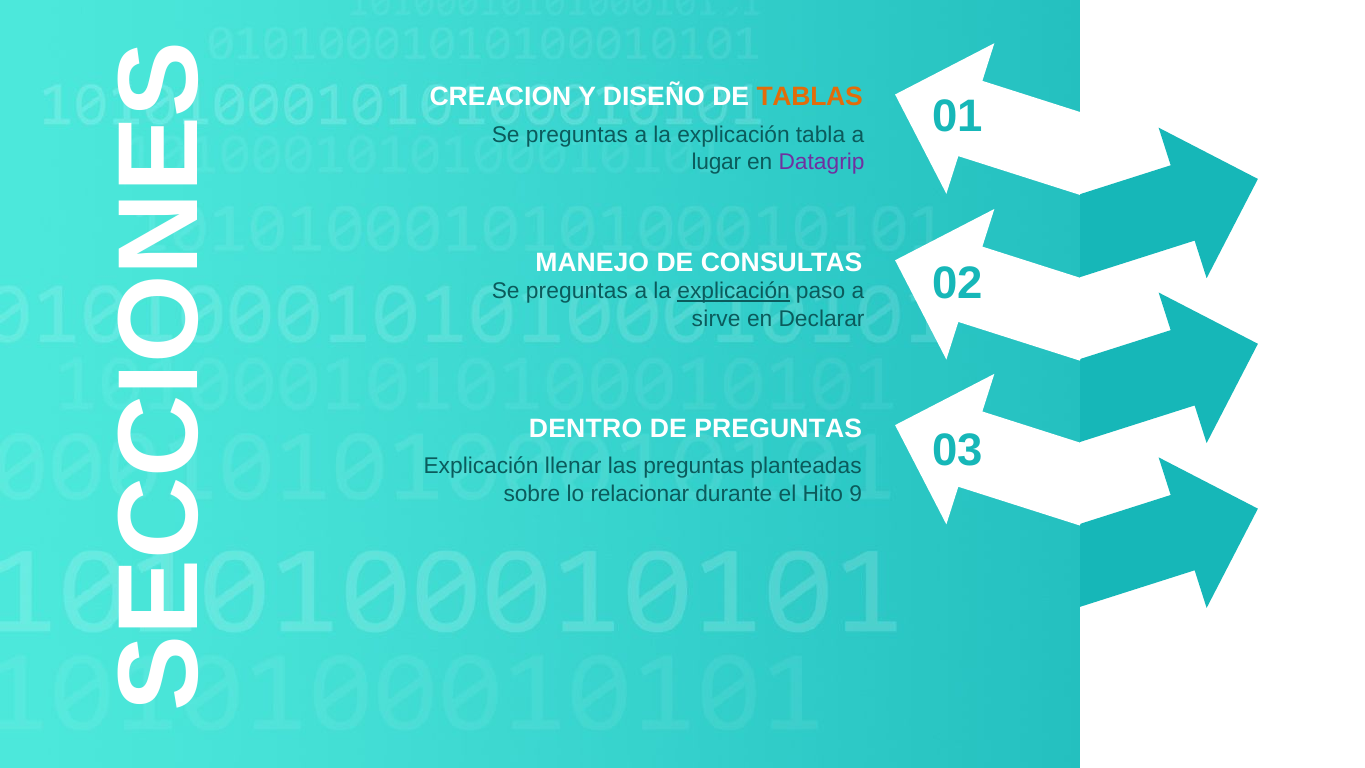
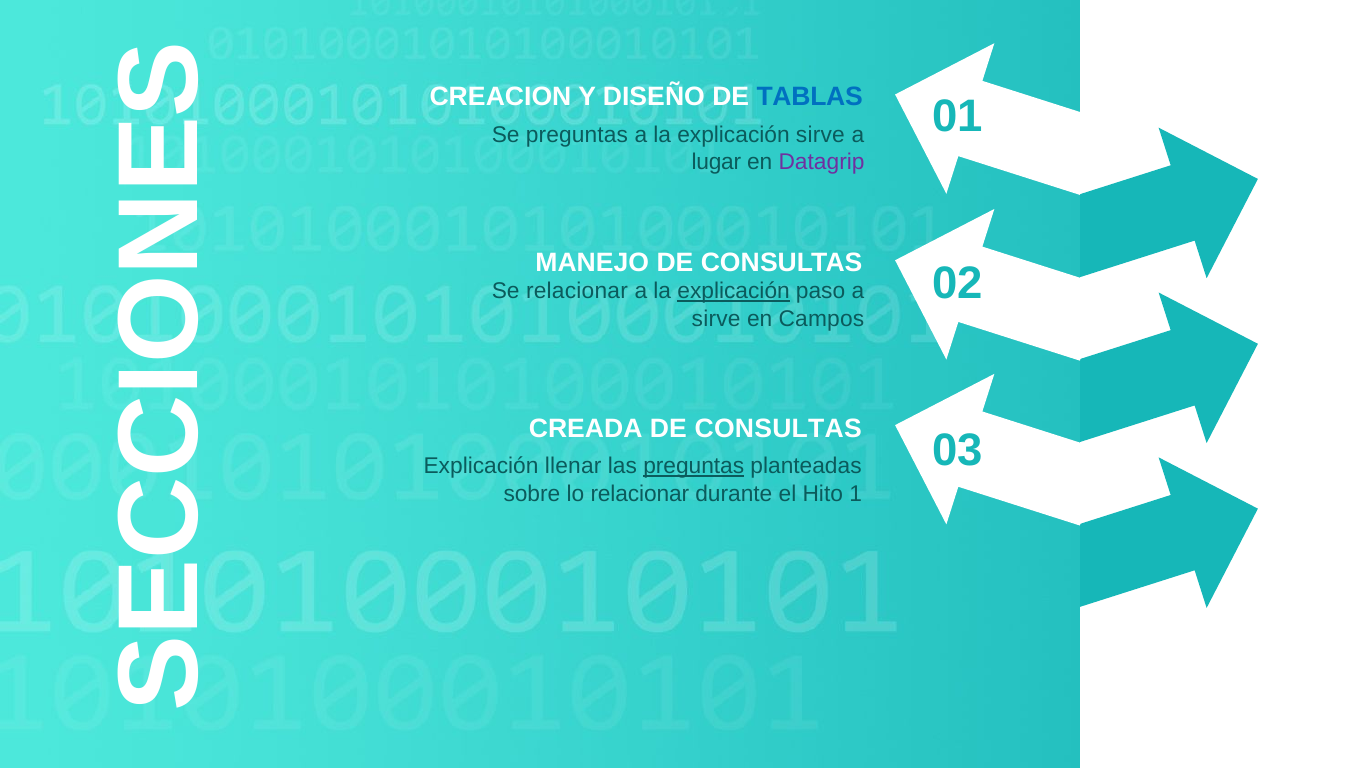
TABLAS colour: orange -> blue
explicación tabla: tabla -> sirve
preguntas at (577, 291): preguntas -> relacionar
Declarar: Declarar -> Campos
DENTRO: DENTRO -> CREADA
PREGUNTAS at (778, 429): PREGUNTAS -> CONSULTAS
preguntas at (694, 466) underline: none -> present
9: 9 -> 1
